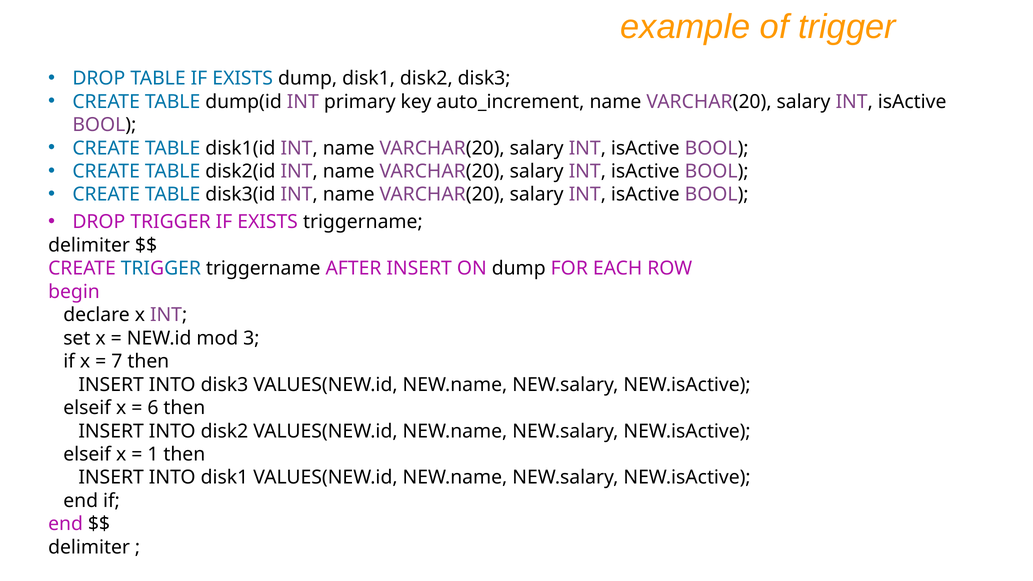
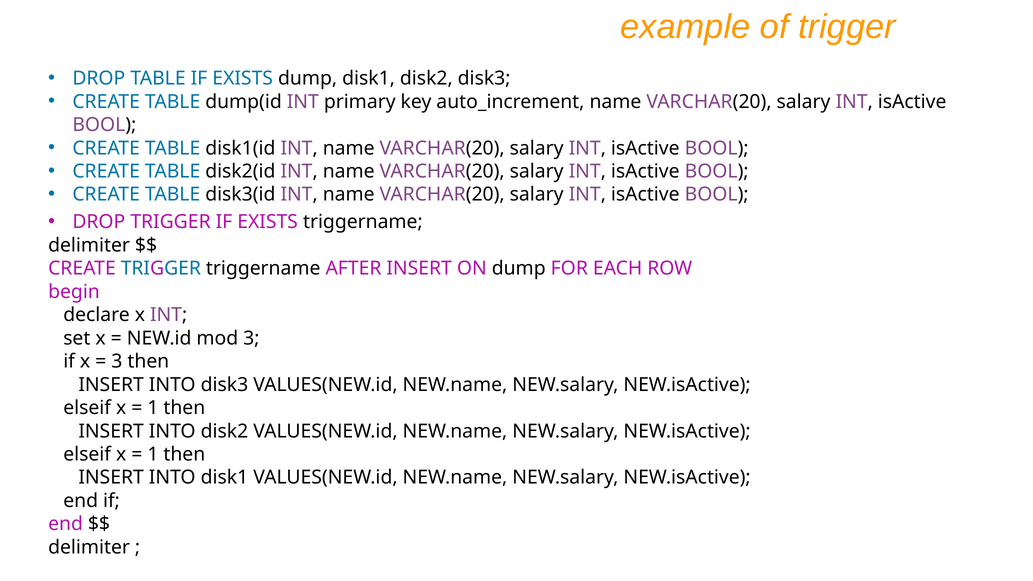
7 at (117, 361): 7 -> 3
6 at (153, 408): 6 -> 1
